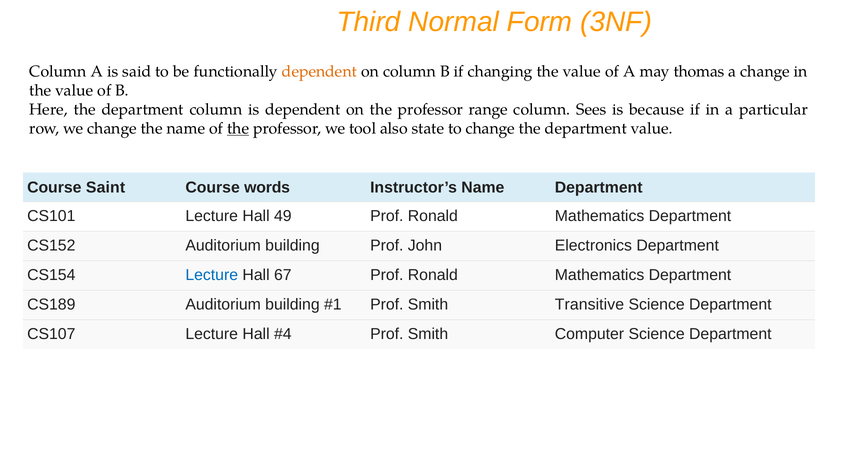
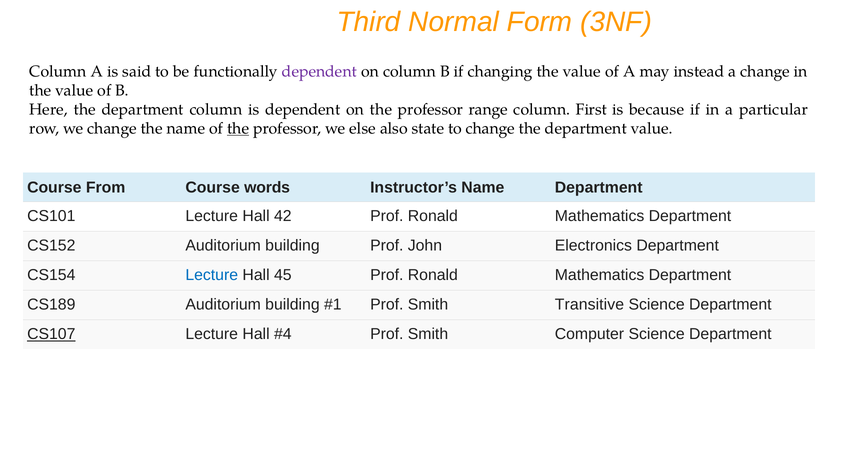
dependent at (319, 72) colour: orange -> purple
thomas: thomas -> instead
Sees: Sees -> First
tool: tool -> else
Saint: Saint -> From
49: 49 -> 42
67: 67 -> 45
CS107 underline: none -> present
